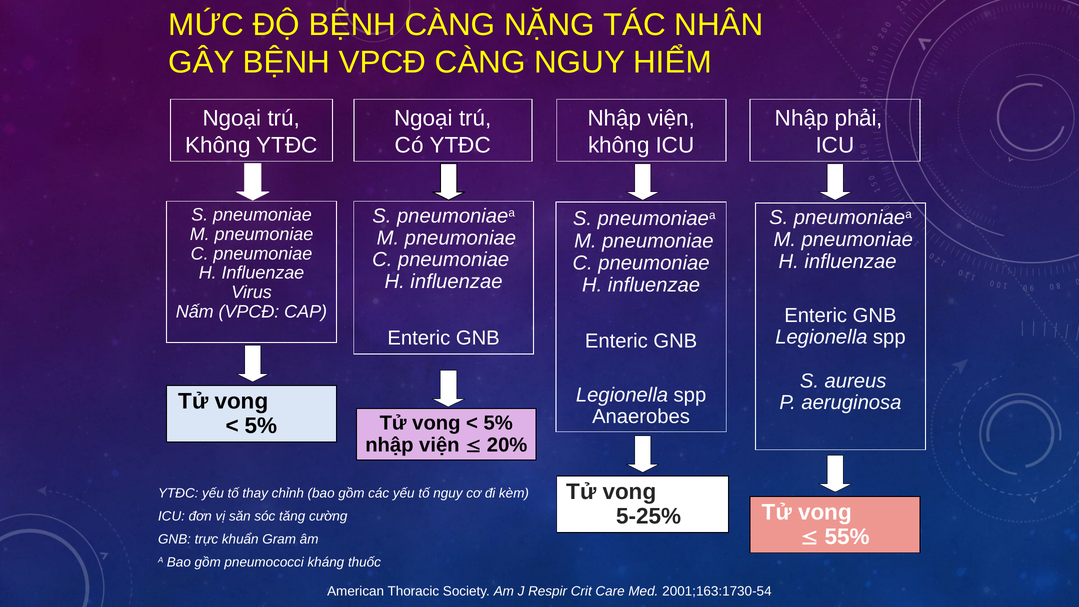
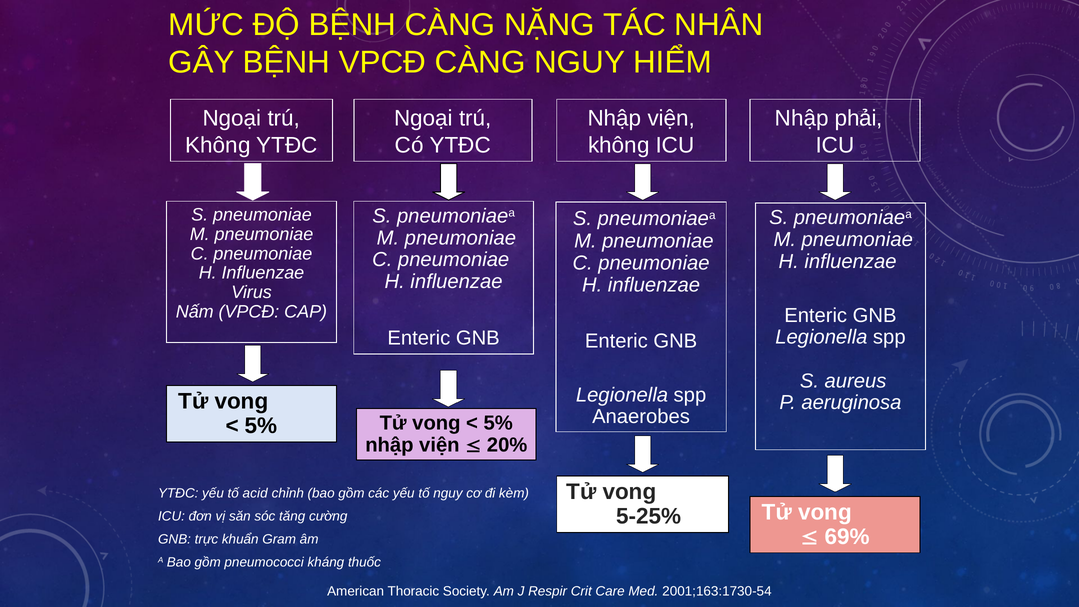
thay: thay -> acid
55%: 55% -> 69%
